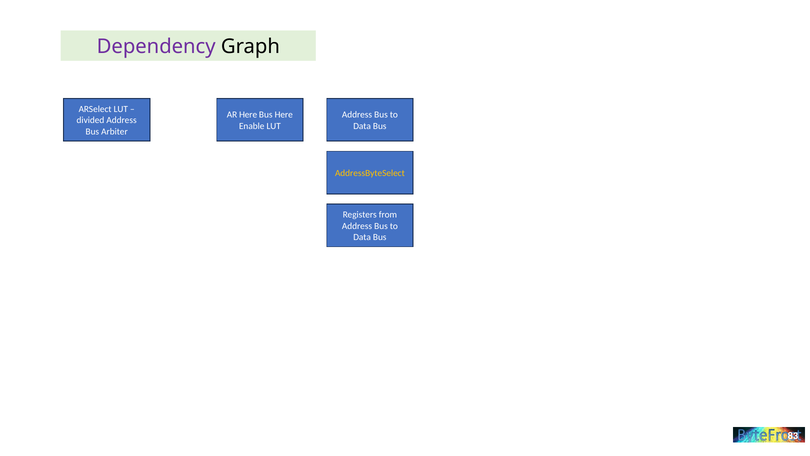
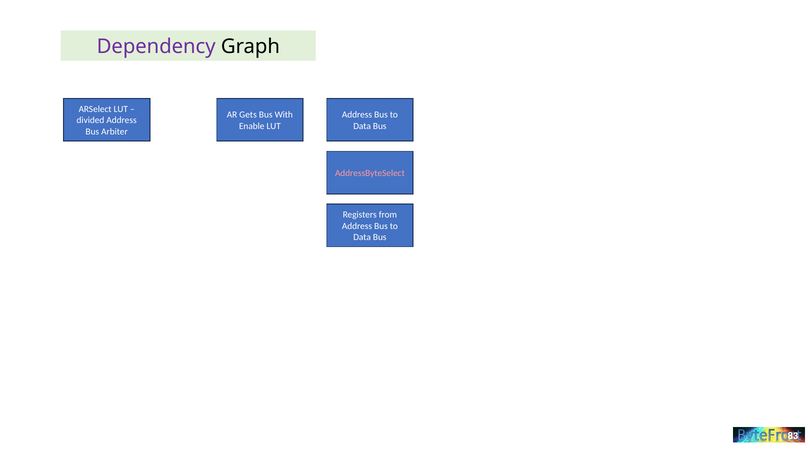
AR Here: Here -> Gets
Bus Here: Here -> With
AddressByteSelect colour: yellow -> pink
